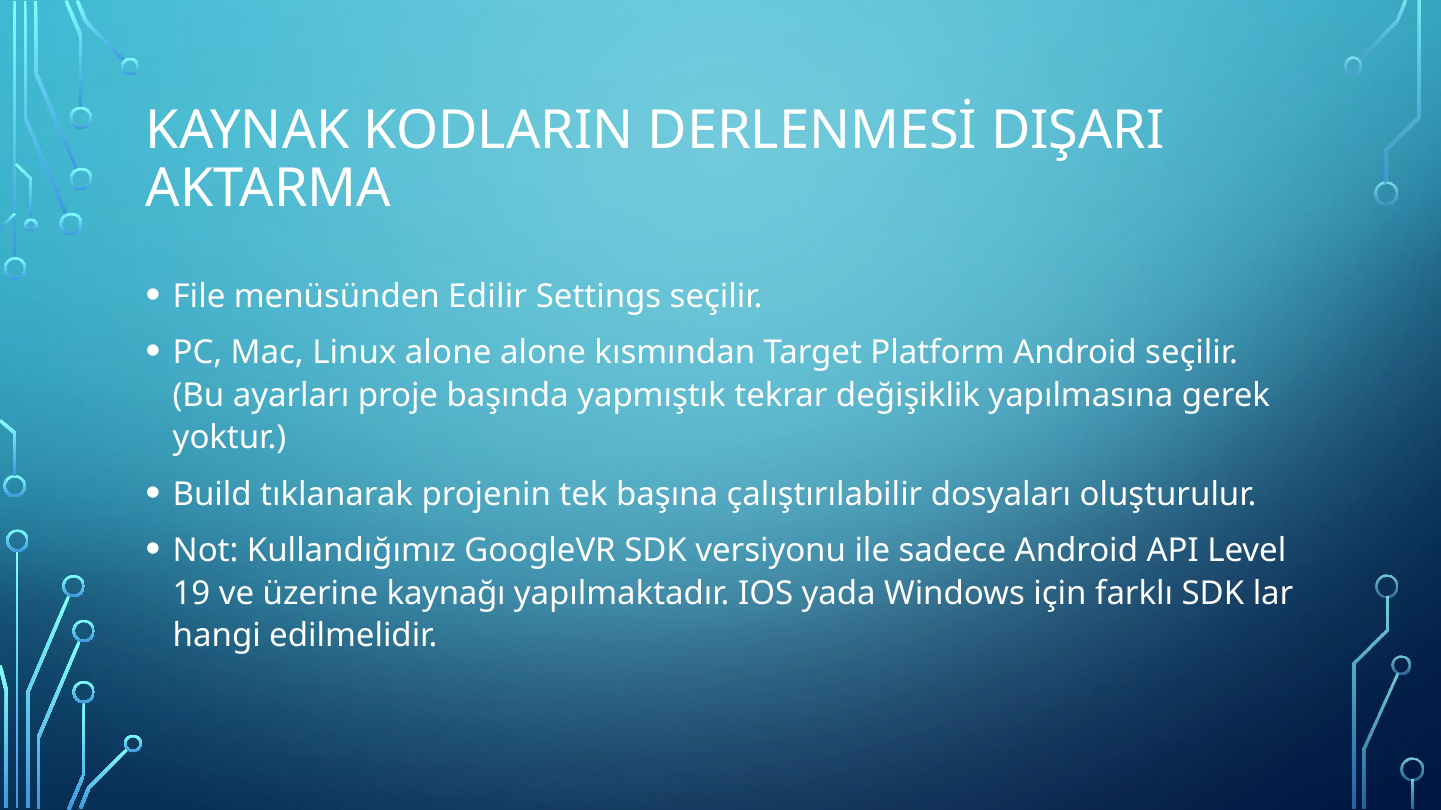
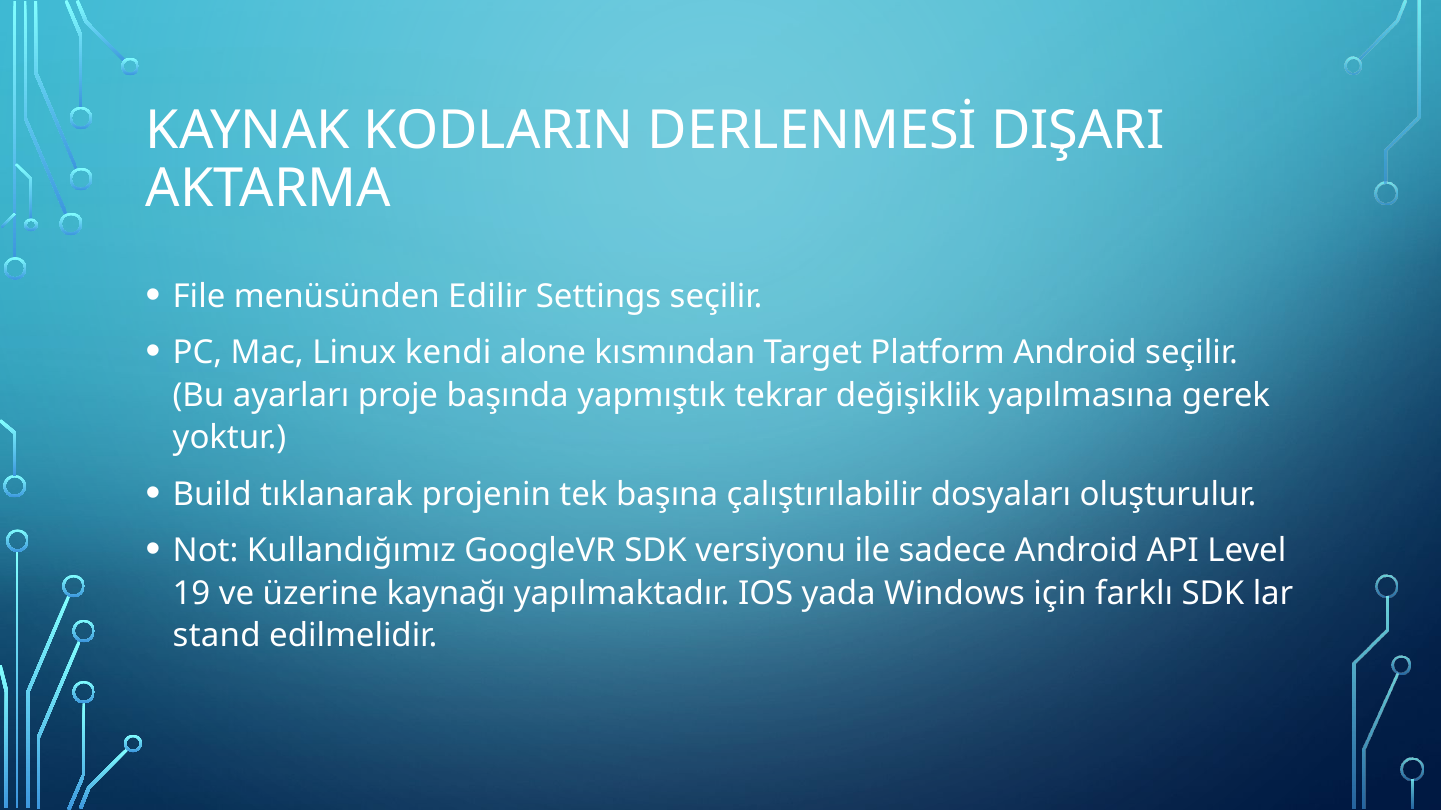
Linux alone: alone -> kendi
hangi: hangi -> stand
